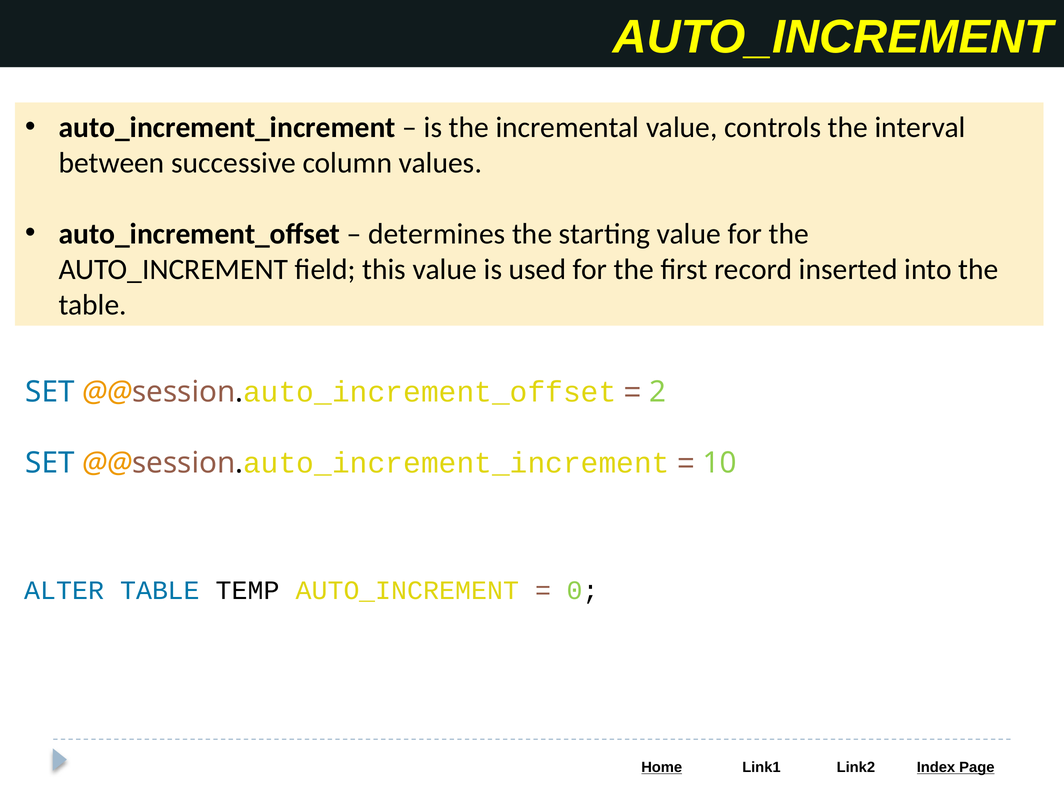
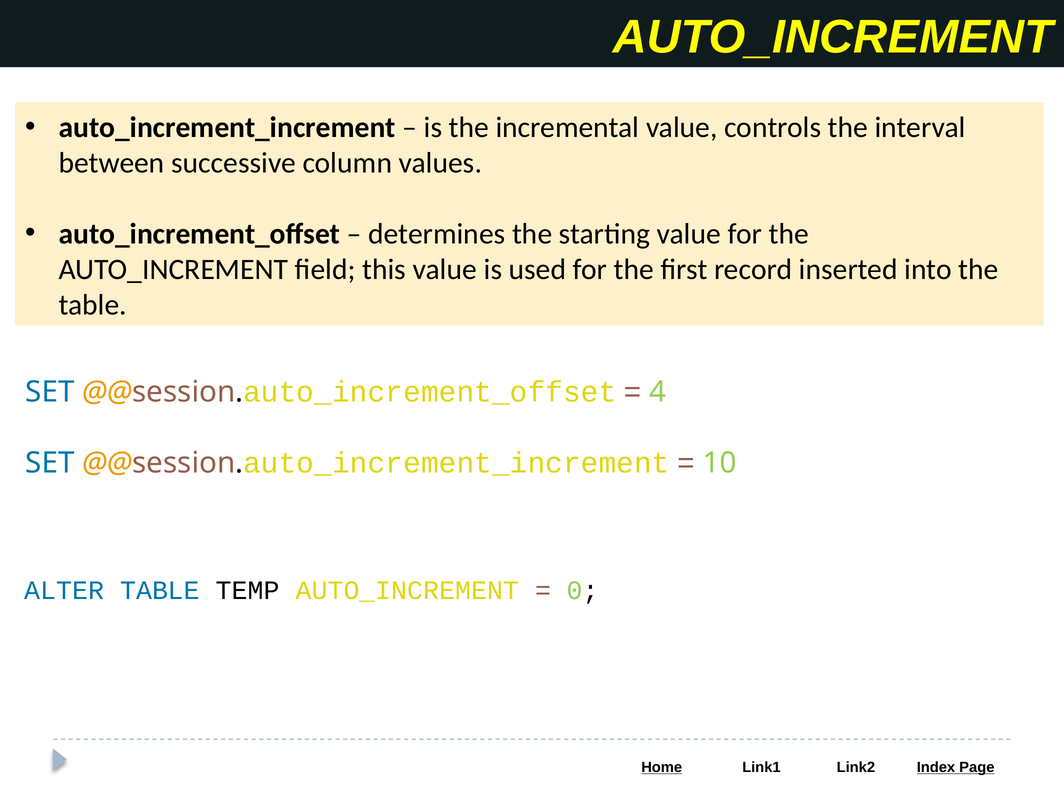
2: 2 -> 4
